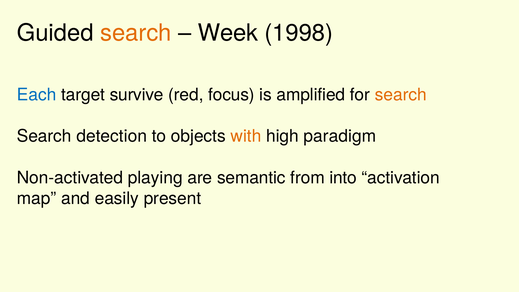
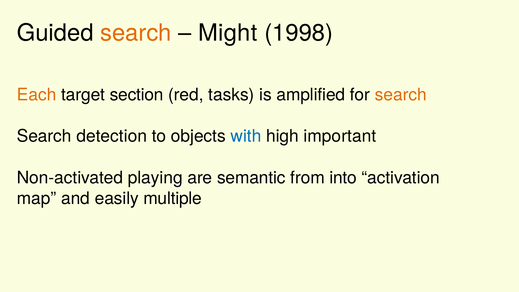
Week: Week -> Might
Each colour: blue -> orange
survive: survive -> section
focus: focus -> tasks
with colour: orange -> blue
paradigm: paradigm -> important
present: present -> multiple
